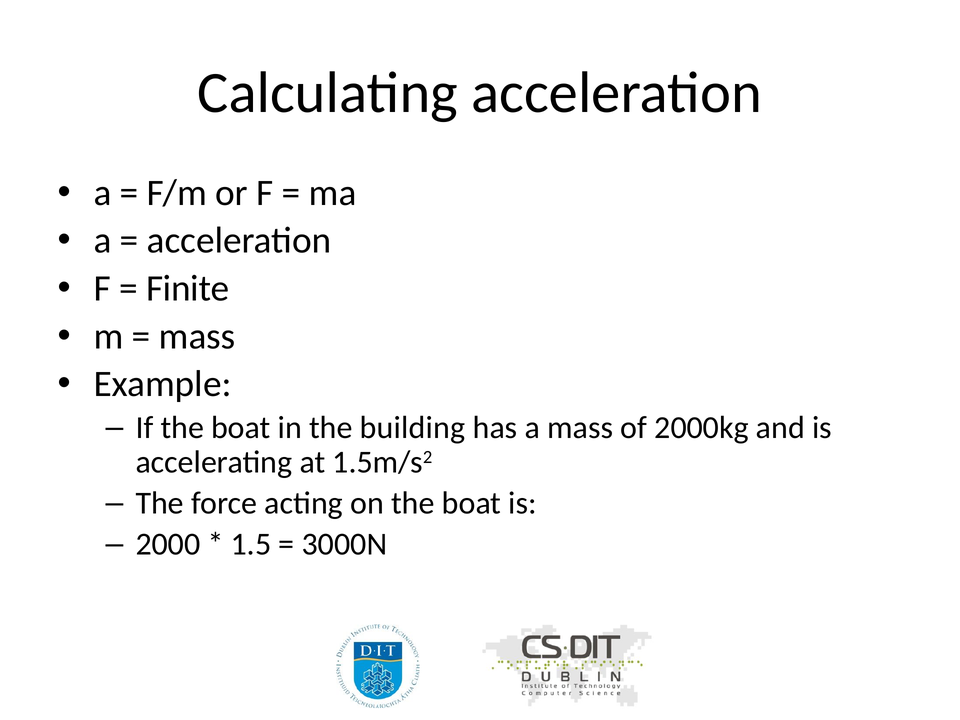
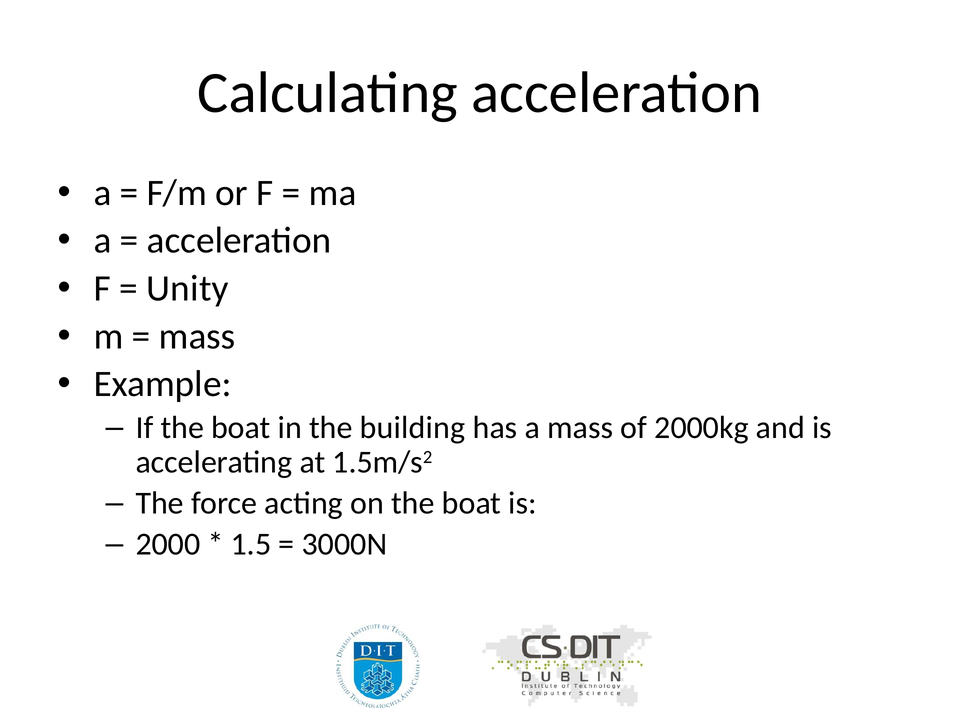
Finite: Finite -> Unity
